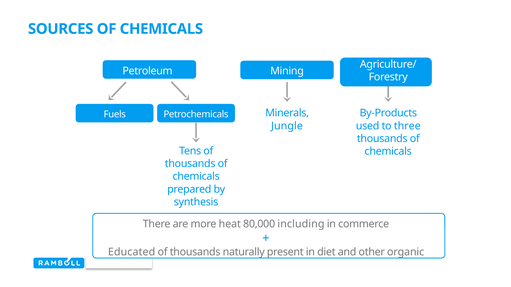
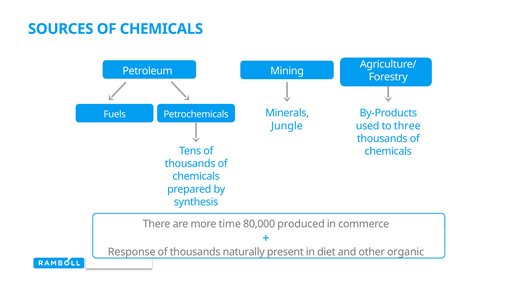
heat: heat -> time
including: including -> produced
Educated: Educated -> Response
